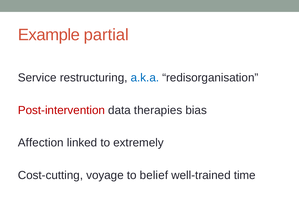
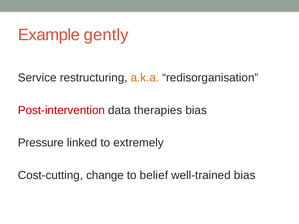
partial: partial -> gently
a.k.a colour: blue -> orange
Affection: Affection -> Pressure
voyage: voyage -> change
well-trained time: time -> bias
